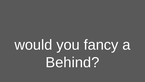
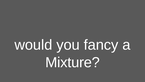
Behind: Behind -> Mixture
